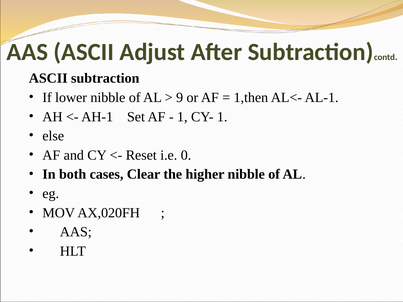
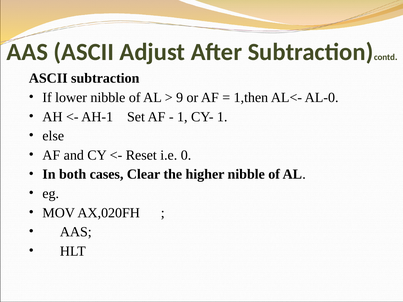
AL-1: AL-1 -> AL-0
